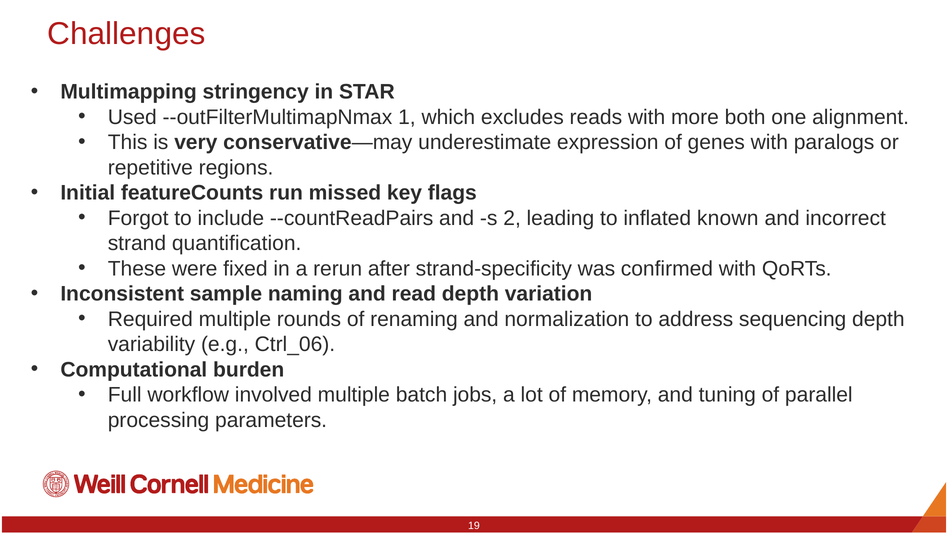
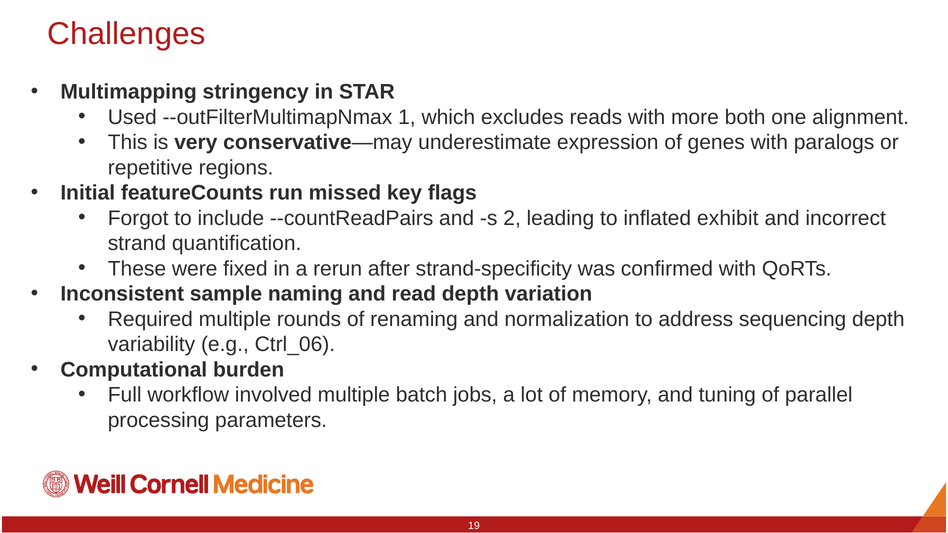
known: known -> exhibit
